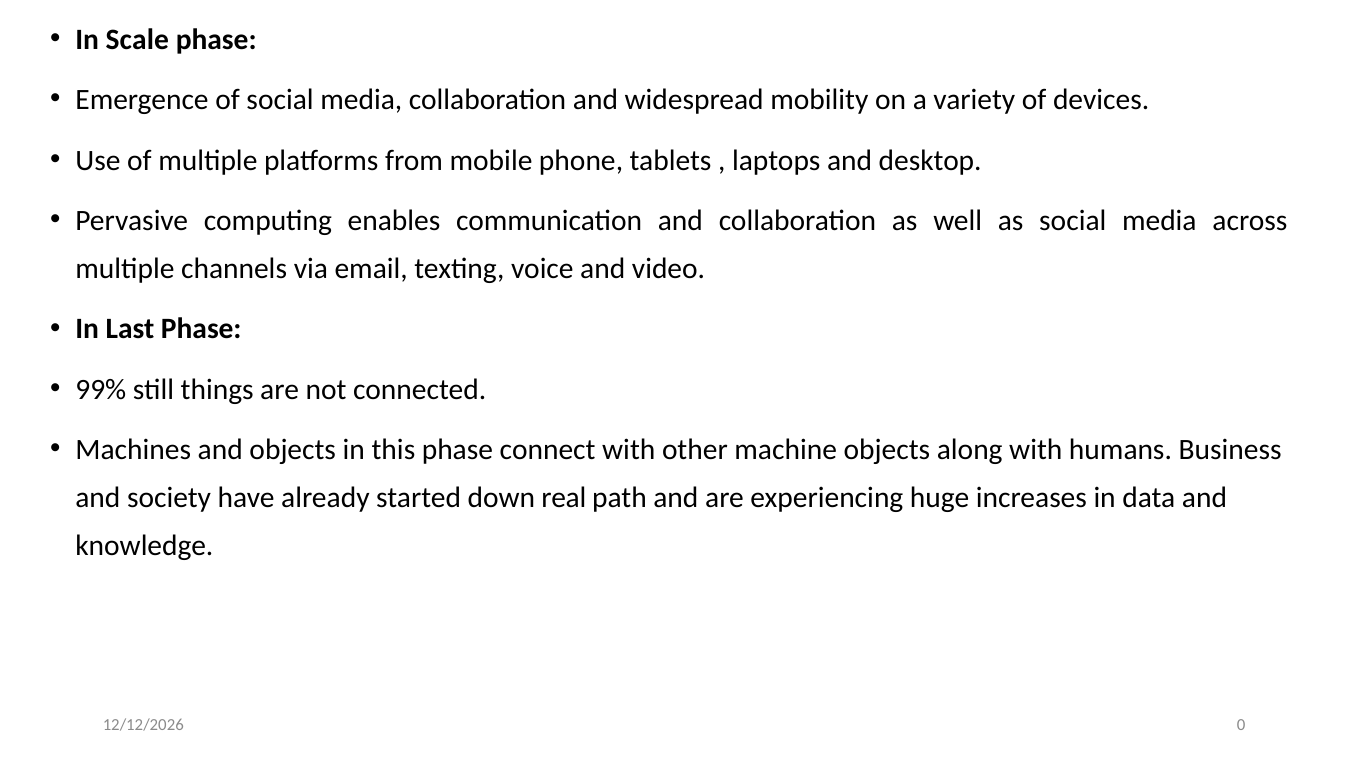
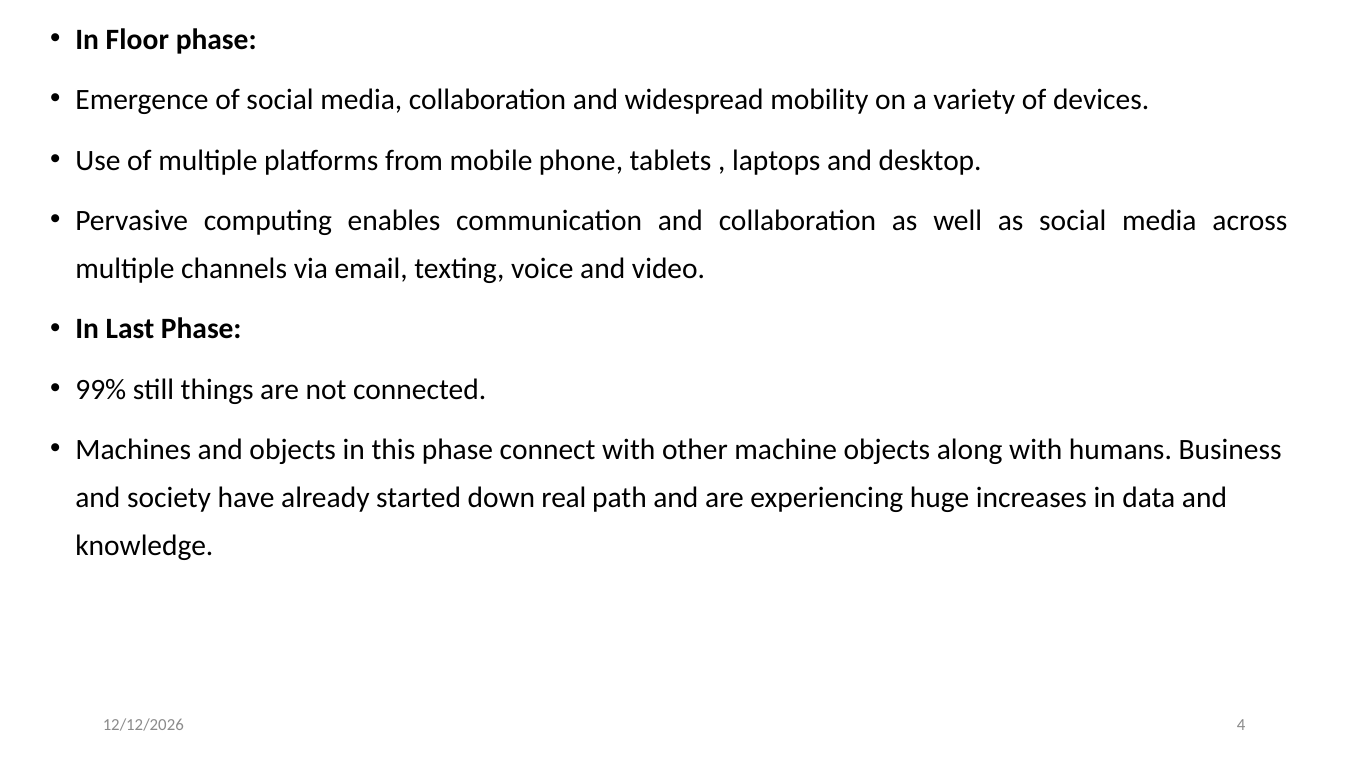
Scale: Scale -> Floor
0: 0 -> 4
